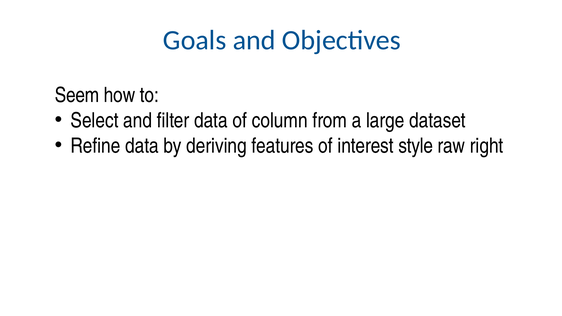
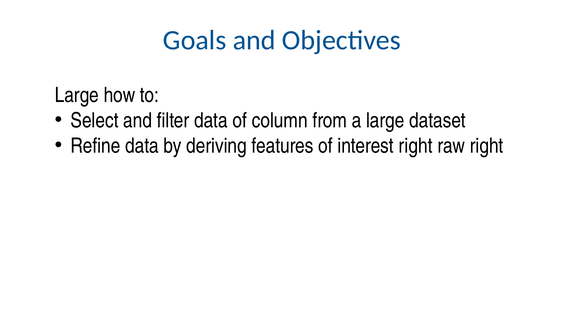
Seem at (77, 95): Seem -> Large
interest style: style -> right
